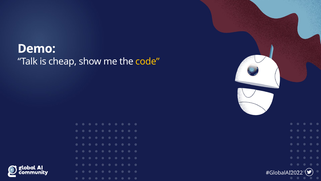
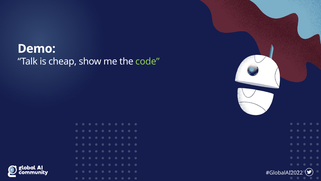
code colour: yellow -> light green
